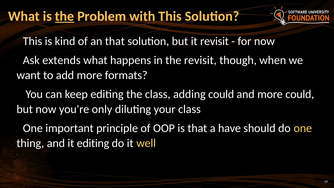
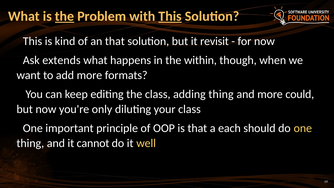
This underline: none -> present
the revisit: revisit -> within
adding could: could -> thing
have: have -> each
it editing: editing -> cannot
